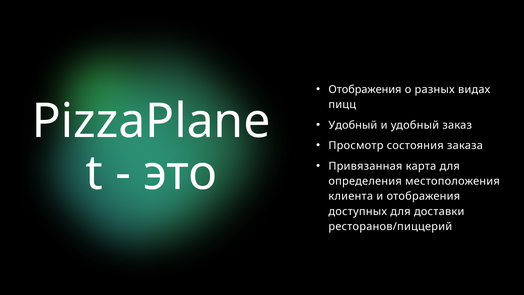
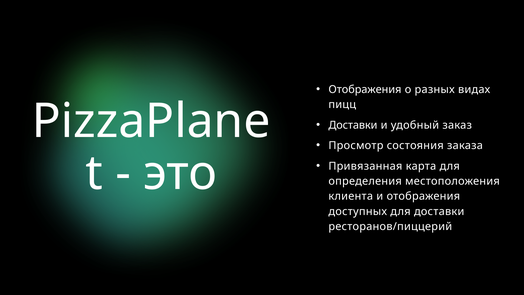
Удобный at (353, 125): Удобный -> Доставки
